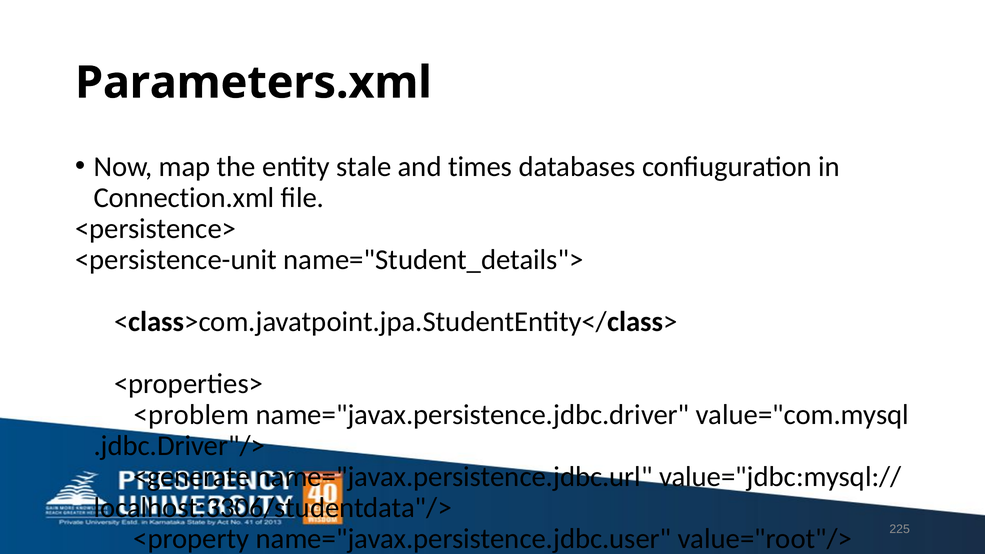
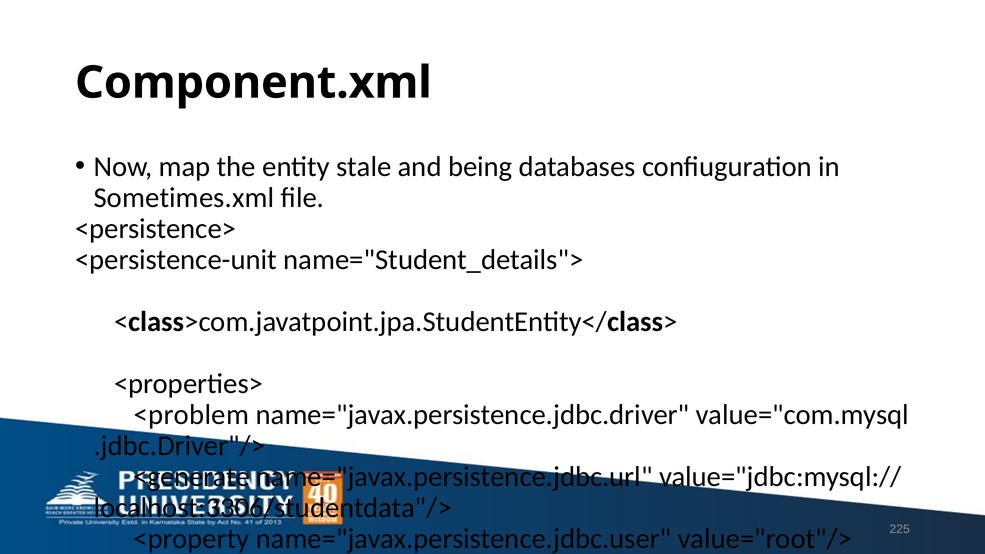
Parameters.xml: Parameters.xml -> Component.xml
times: times -> being
Connection.xml: Connection.xml -> Sometimes.xml
